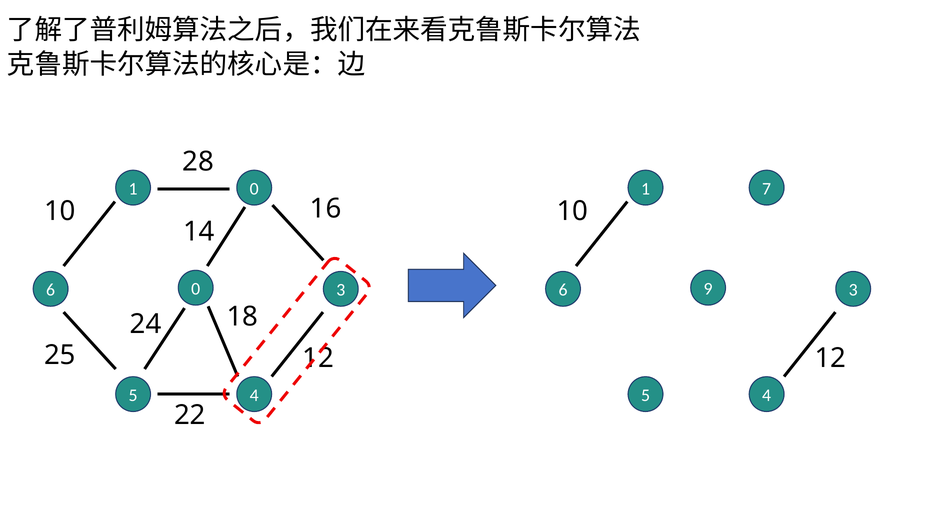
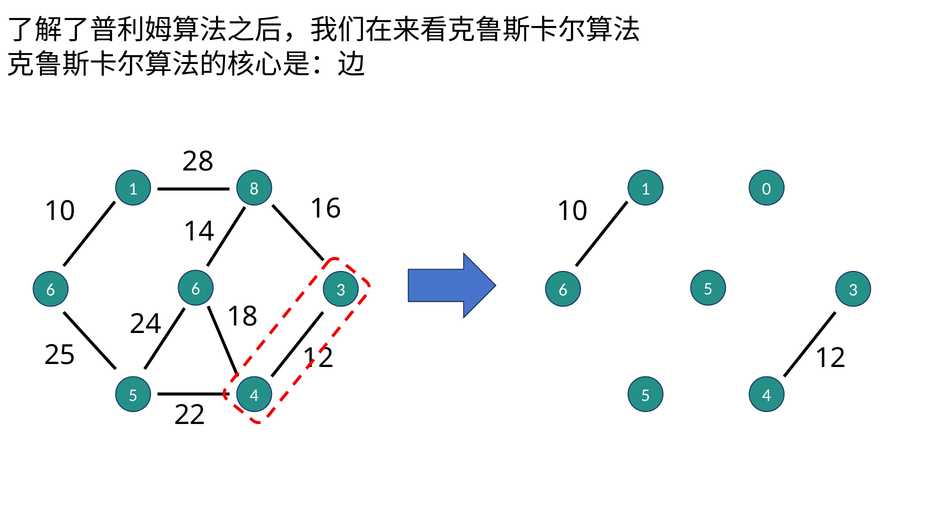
1 0: 0 -> 8
7: 7 -> 0
6 0: 0 -> 6
6 9: 9 -> 5
